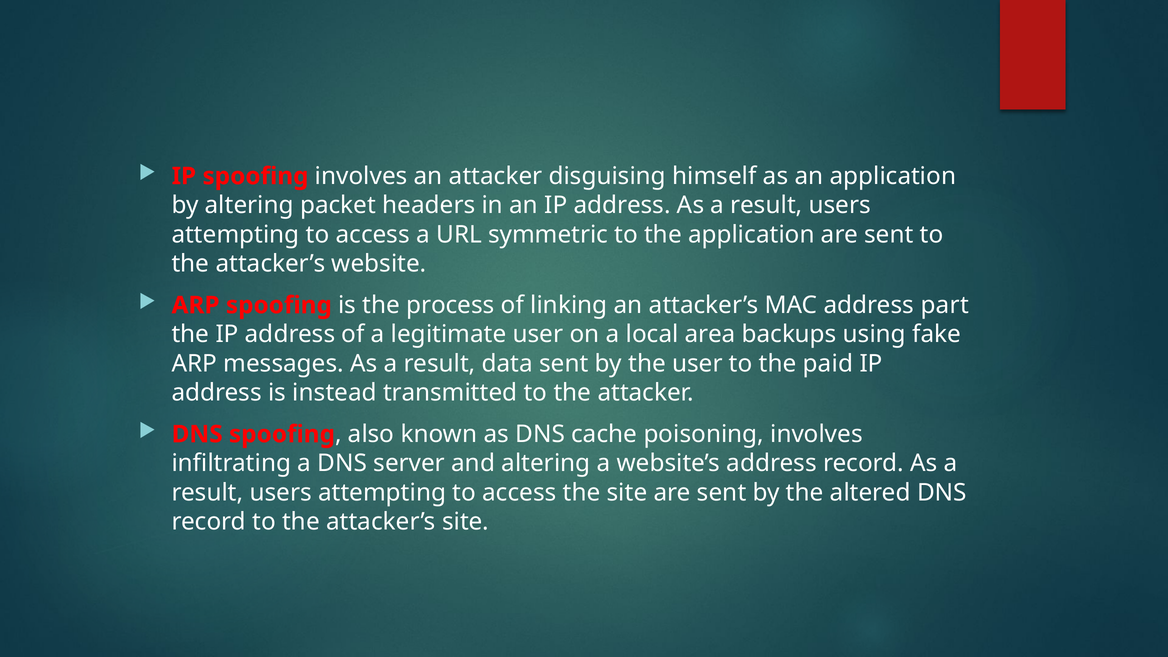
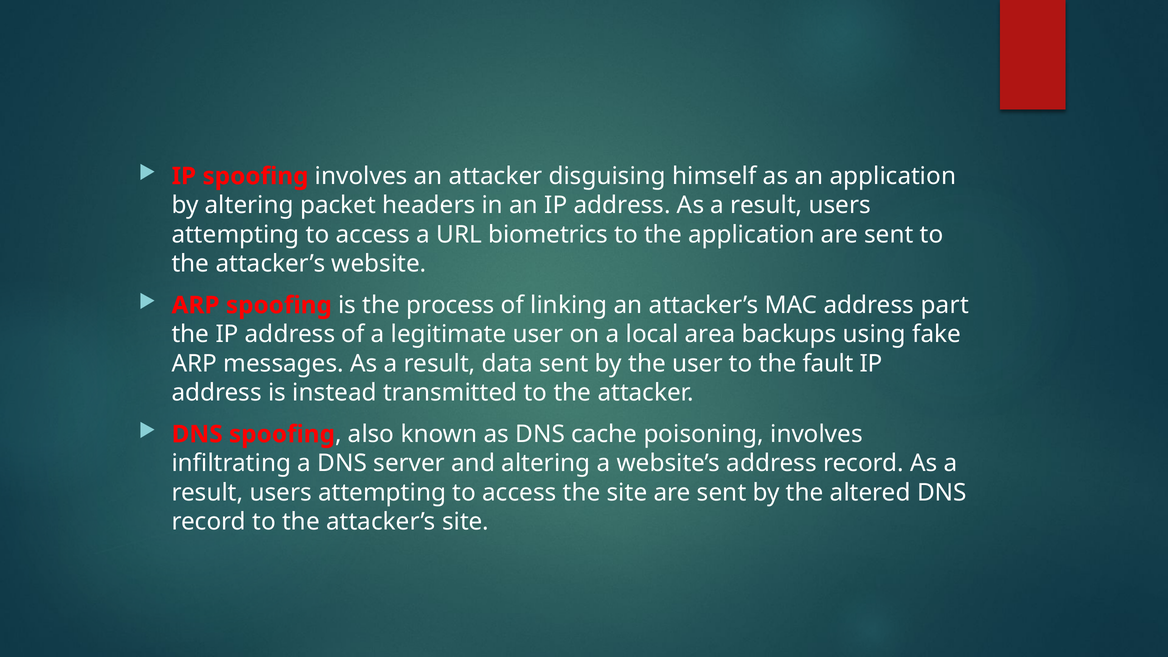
symmetric: symmetric -> biometrics
paid: paid -> fault
